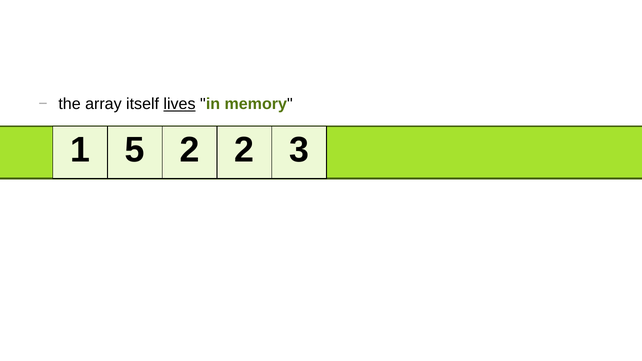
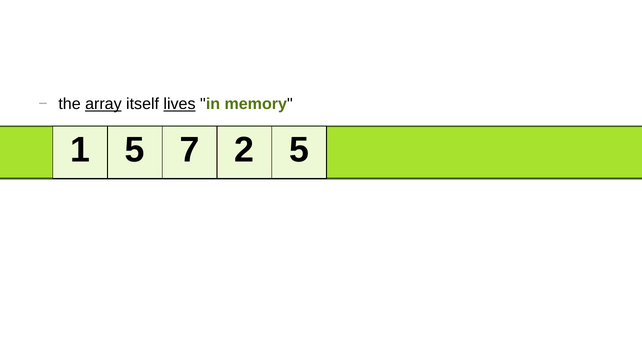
array underline: none -> present
5 2: 2 -> 7
2 3: 3 -> 5
